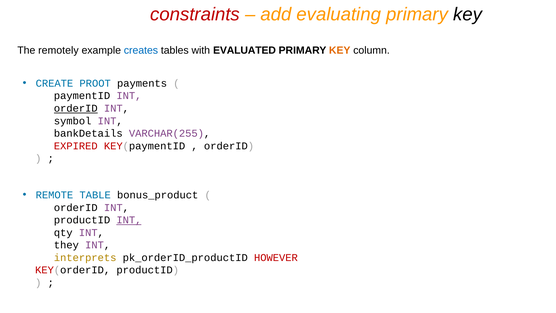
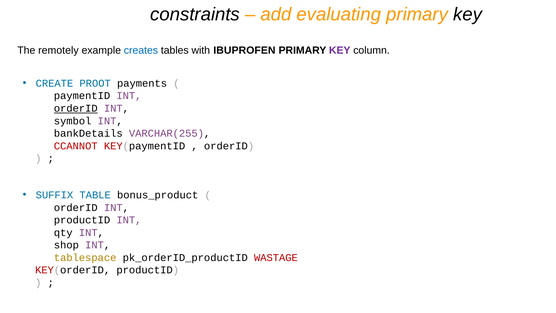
constraints colour: red -> black
EVALUATED: EVALUATED -> IBUPROFEN
KEY at (340, 50) colour: orange -> purple
EXPIRED: EXPIRED -> CCANNOT
REMOTE: REMOTE -> SUFFIX
INT at (129, 220) underline: present -> none
they: they -> shop
interprets: interprets -> tablespace
HOWEVER: HOWEVER -> WASTAGE
